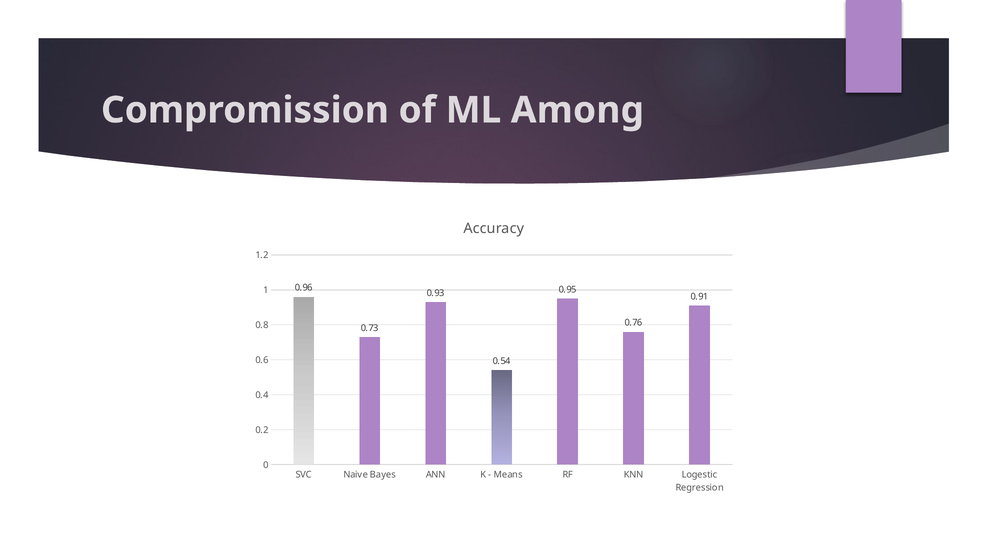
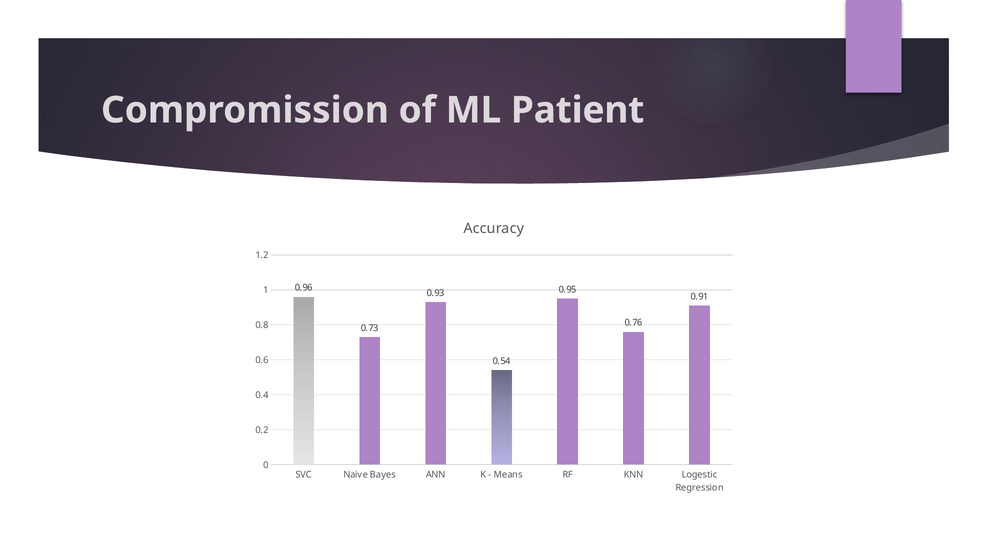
Among: Among -> Patient
